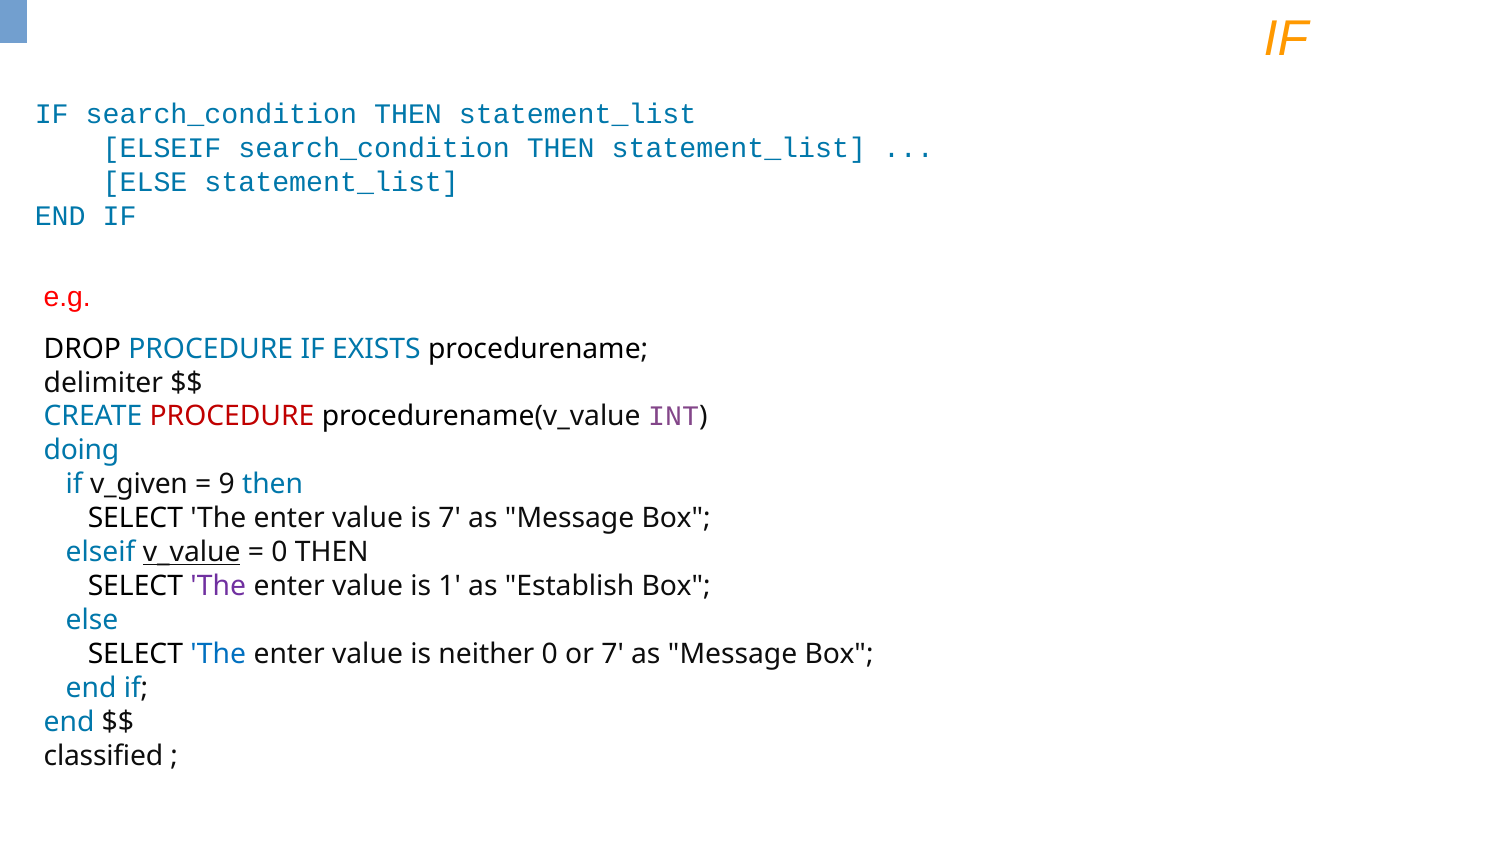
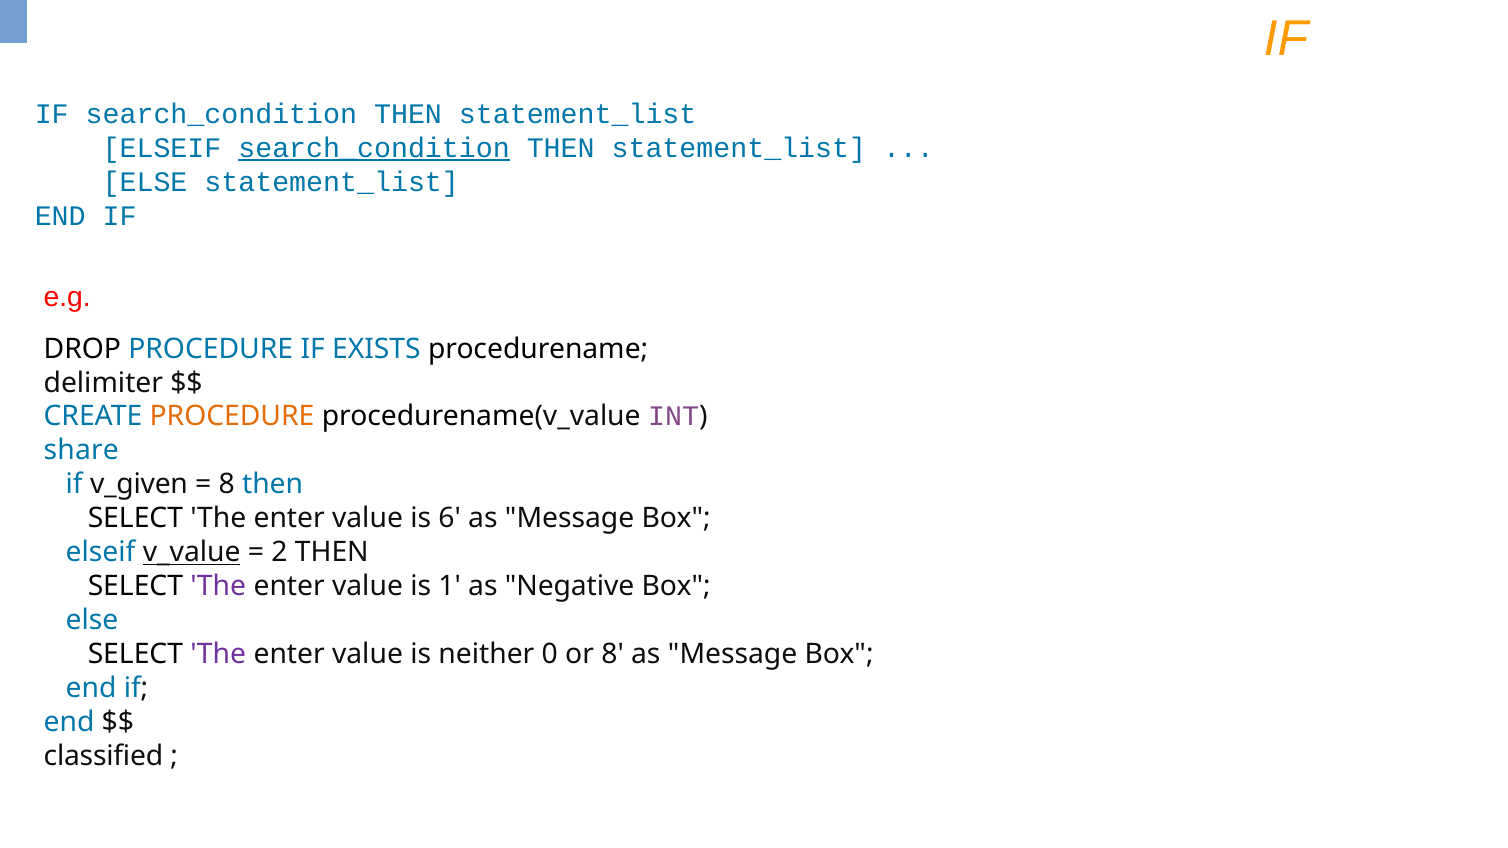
search_condition at (374, 148) underline: none -> present
PROCEDURE at (232, 417) colour: red -> orange
doing: doing -> share
9 at (227, 485): 9 -> 8
is 7: 7 -> 6
0 at (279, 552): 0 -> 2
Establish: Establish -> Negative
The at (218, 654) colour: blue -> purple
or 7: 7 -> 8
